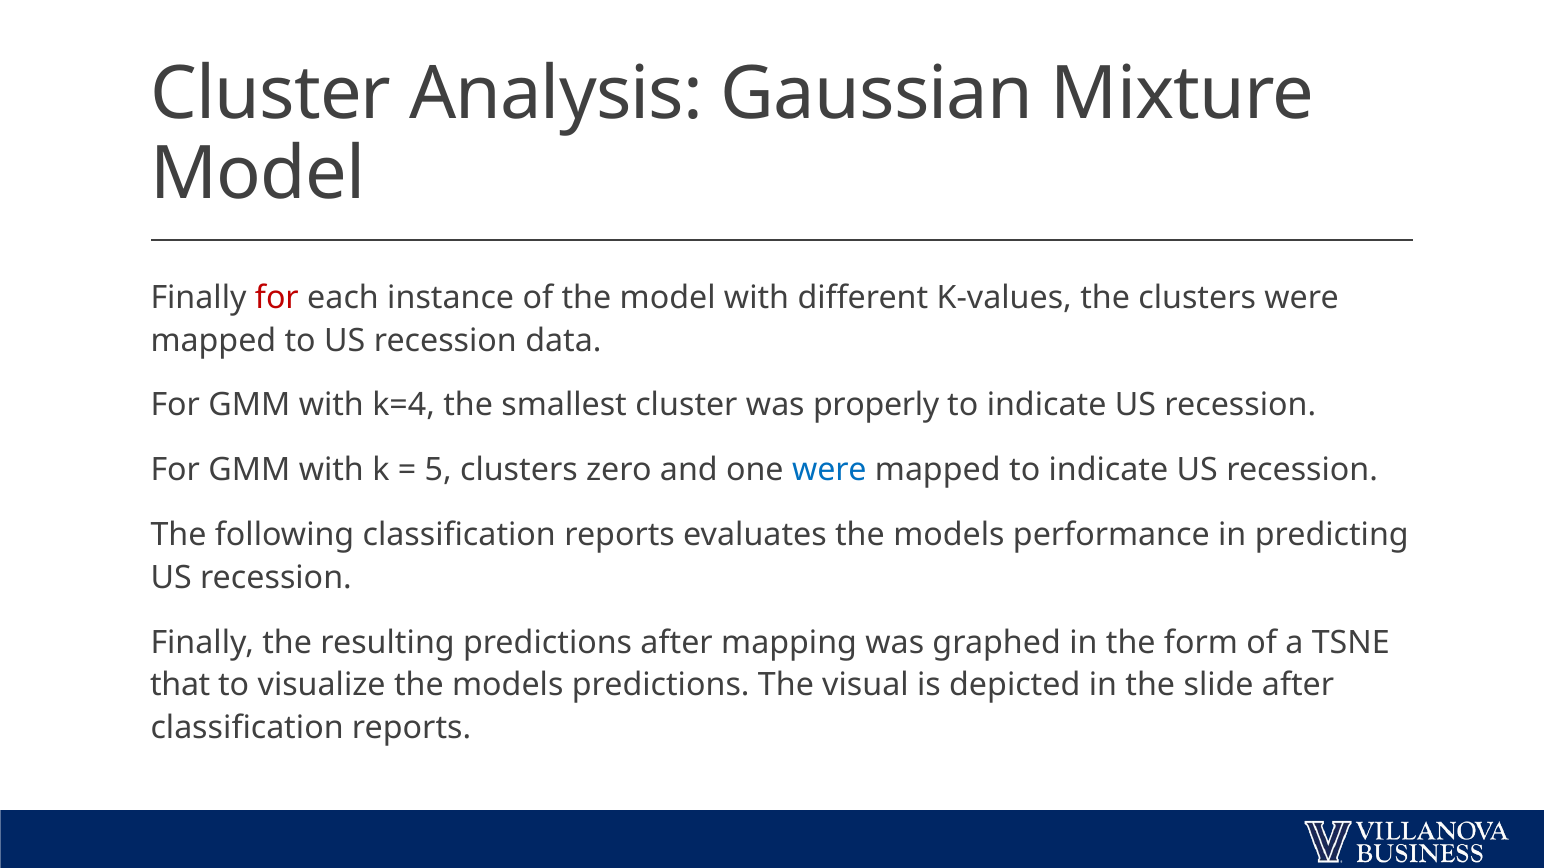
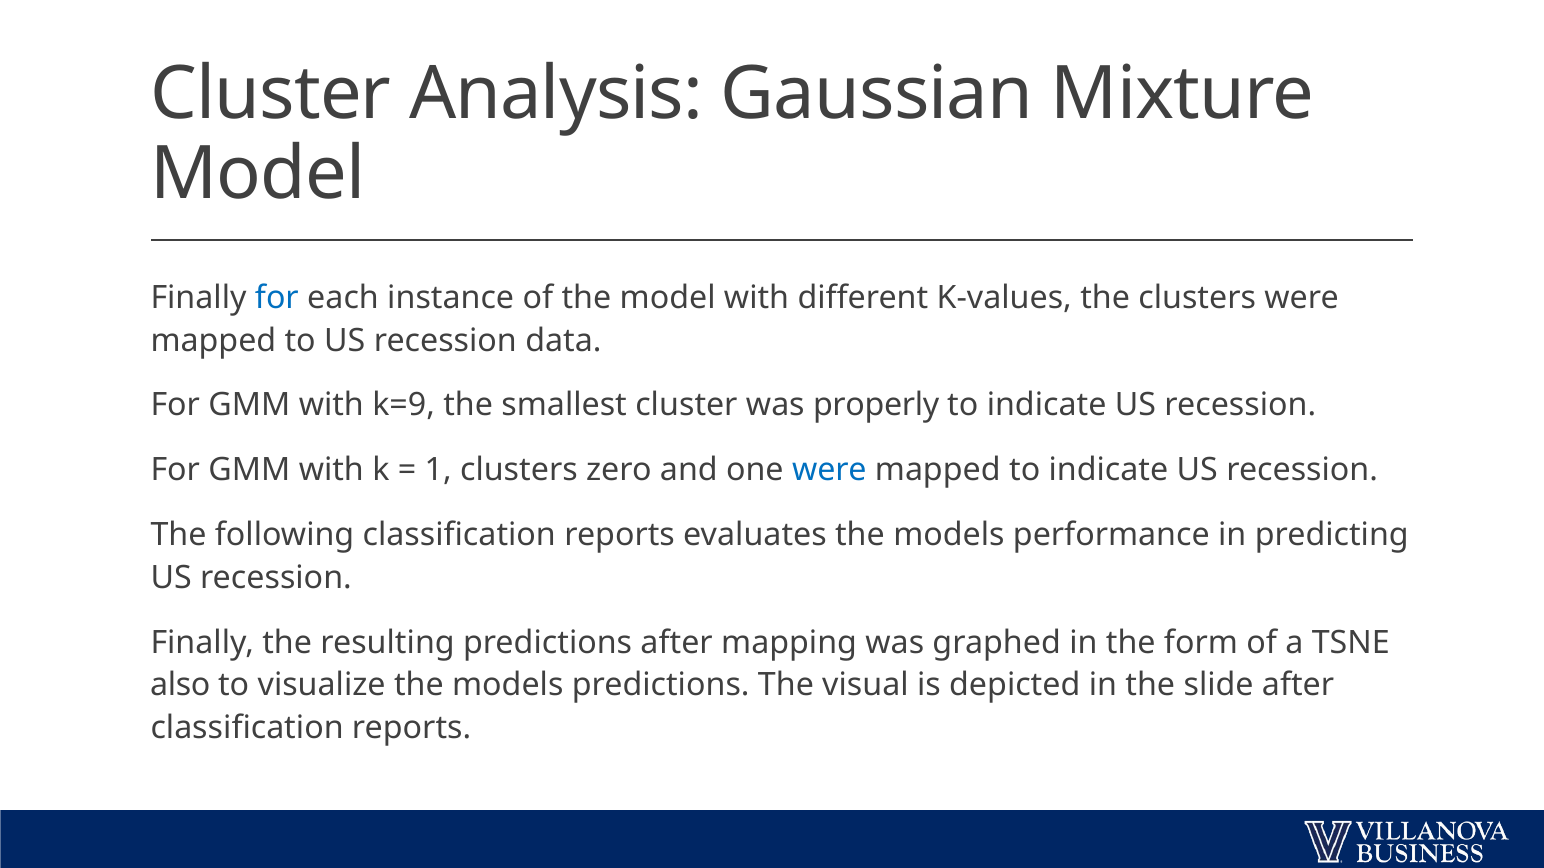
for at (277, 298) colour: red -> blue
k=4: k=4 -> k=9
5: 5 -> 1
that: that -> also
